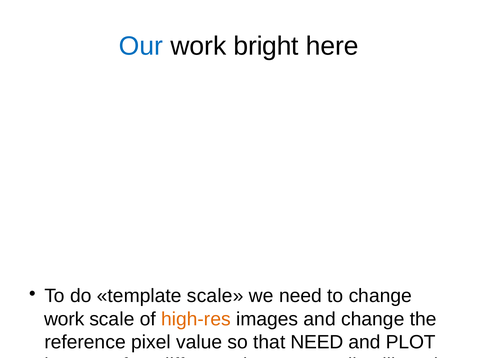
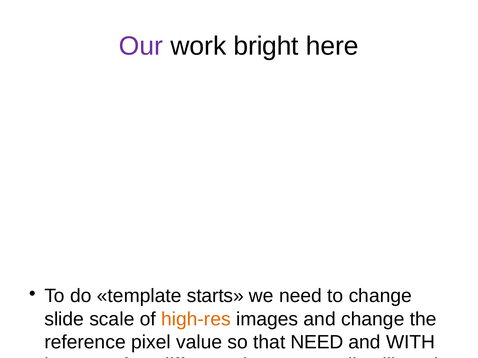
Our colour: blue -> purple
template scale: scale -> starts
work at (64, 319): work -> slide
PLOT: PLOT -> WITH
